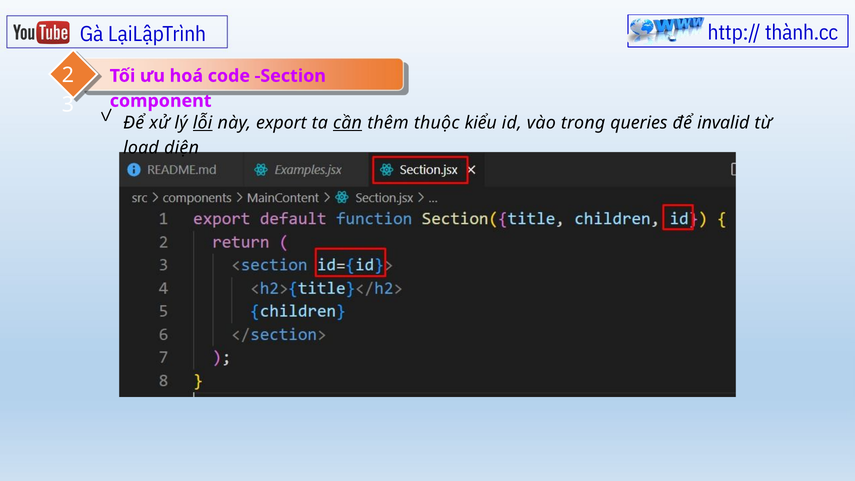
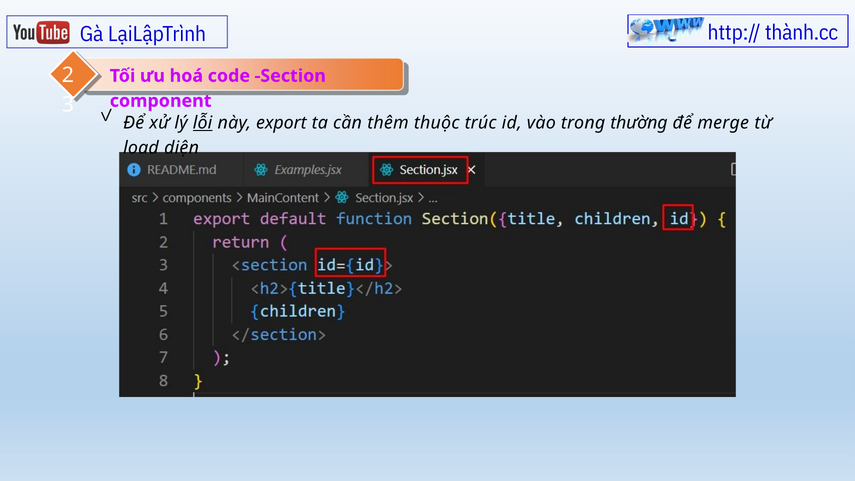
cần underline: present -> none
kiểu: kiểu -> trúc
queries: queries -> thường
invalid: invalid -> merge
